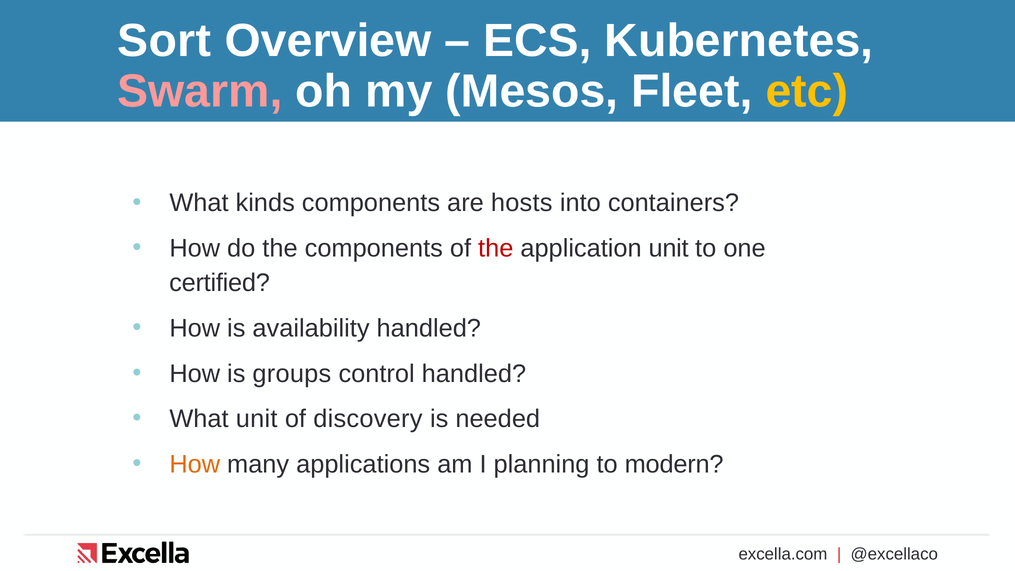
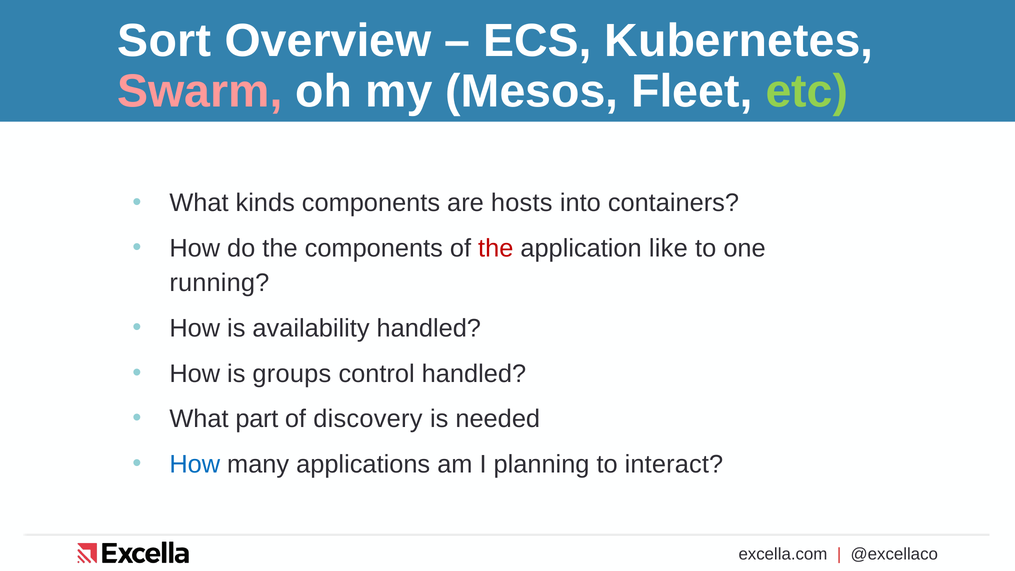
etc colour: yellow -> light green
application unit: unit -> like
certified: certified -> running
What unit: unit -> part
How at (195, 464) colour: orange -> blue
modern: modern -> interact
